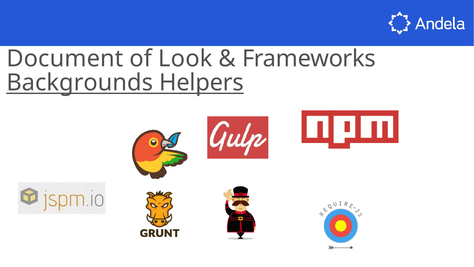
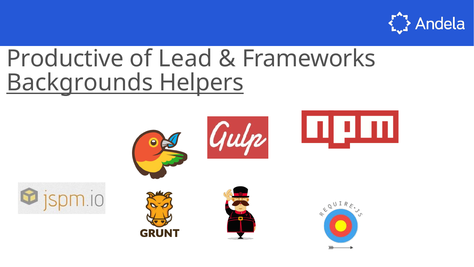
Document: Document -> Productive
Look: Look -> Lead
